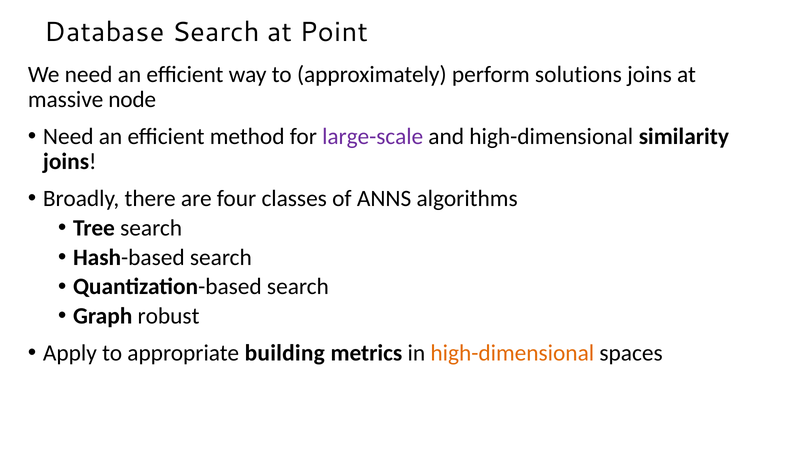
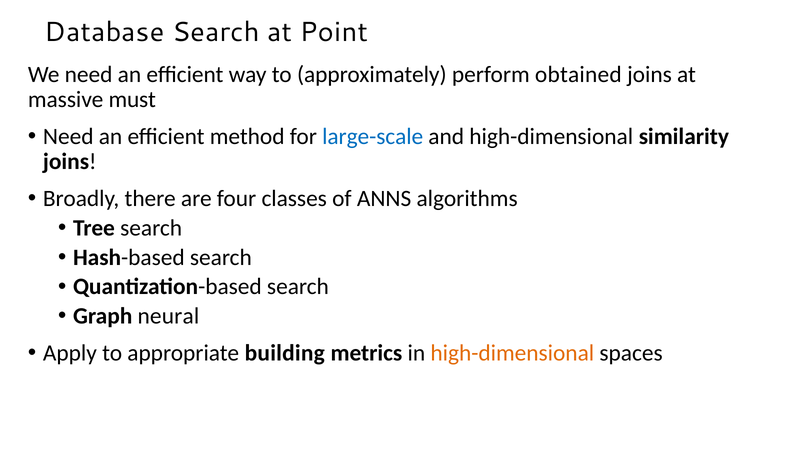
solutions: solutions -> obtained
node: node -> must
large-scale colour: purple -> blue
robust: robust -> neural
